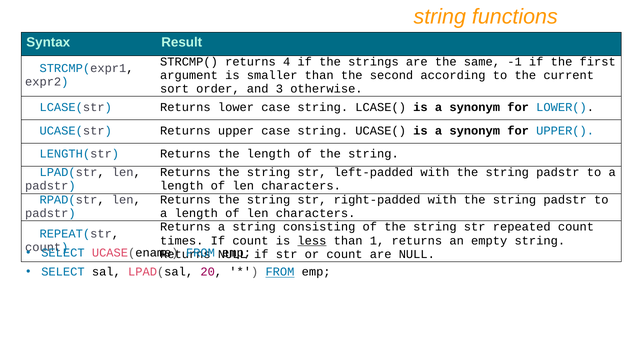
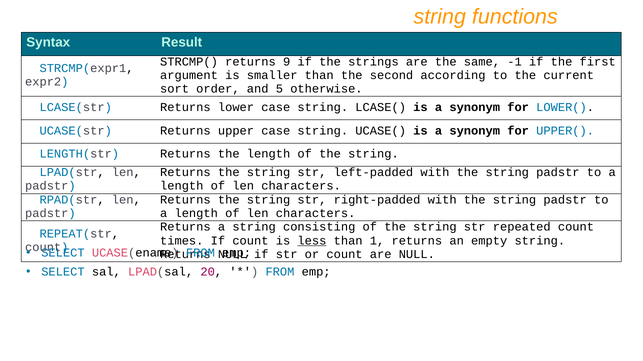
4: 4 -> 9
3: 3 -> 5
FROM at (280, 273) underline: present -> none
